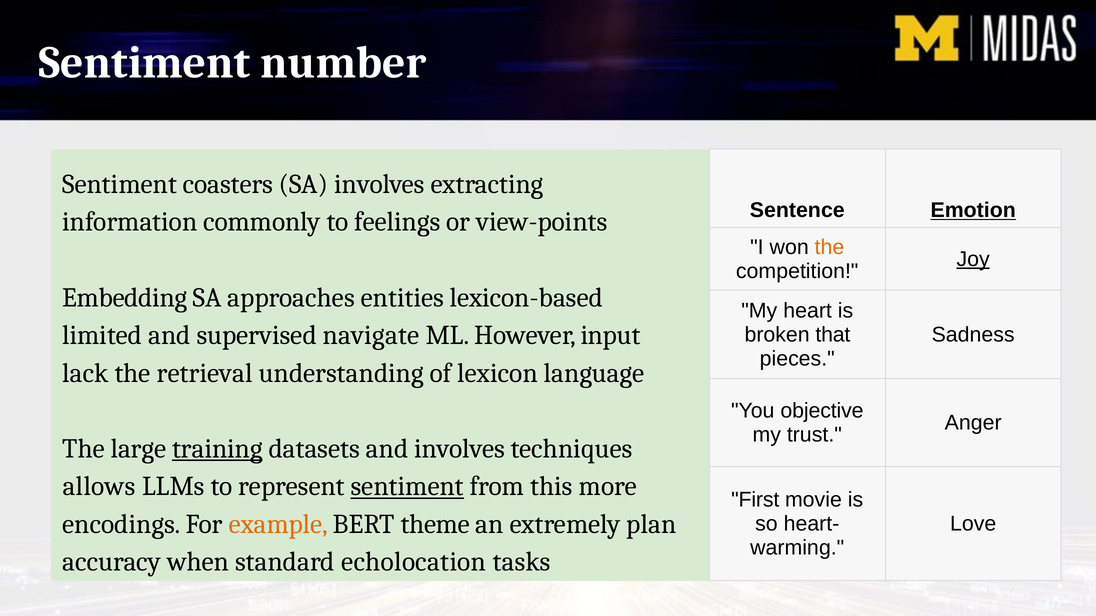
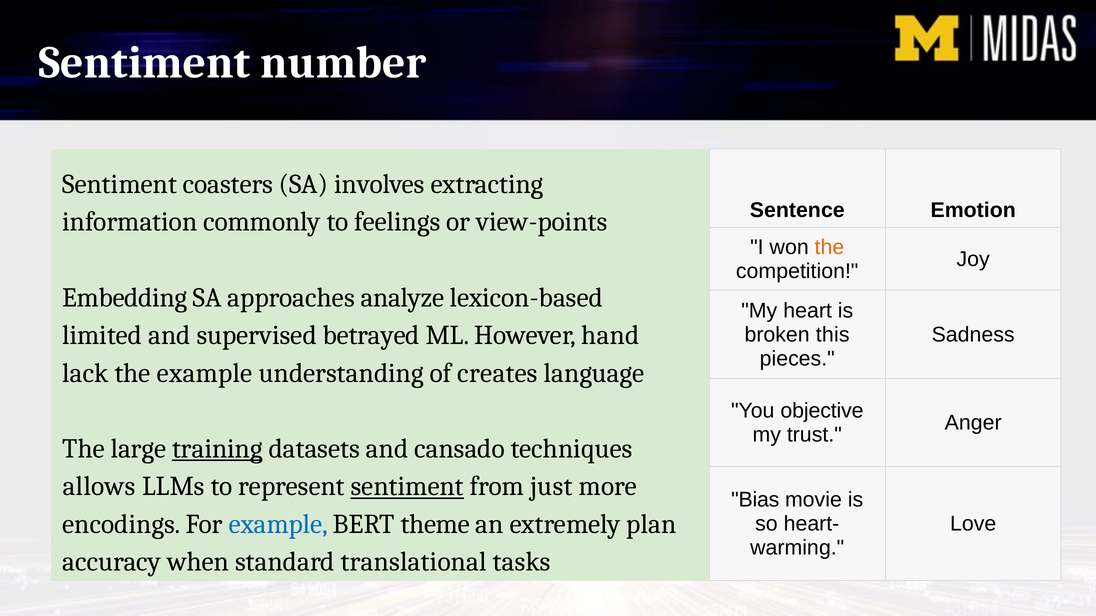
Emotion underline: present -> none
Joy underline: present -> none
entities: entities -> analyze
navigate: navigate -> betrayed
input: input -> hand
that: that -> this
the retrieval: retrieval -> example
lexicon: lexicon -> creates
and involves: involves -> cansado
this: this -> just
First: First -> Bias
example at (278, 525) colour: orange -> blue
echolocation: echolocation -> translational
